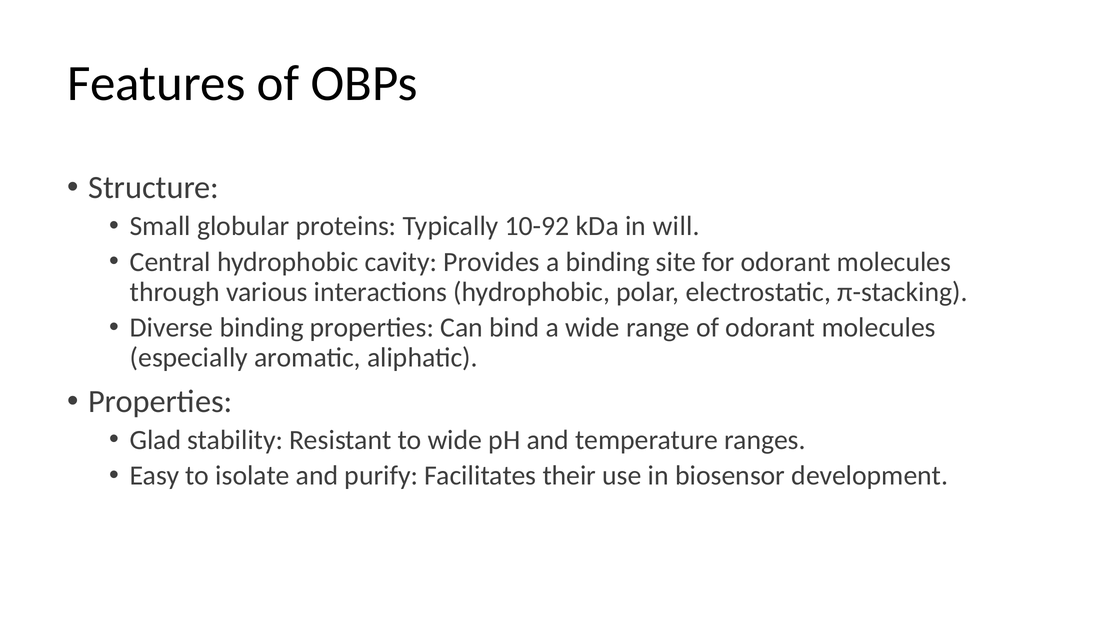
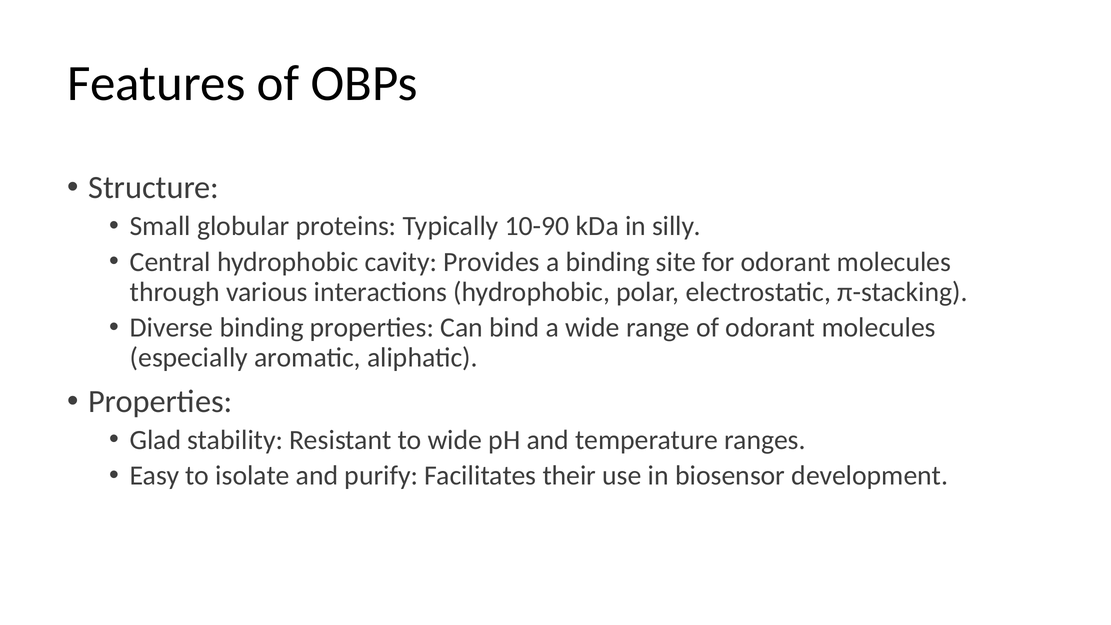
10-92: 10-92 -> 10-90
will: will -> silly
